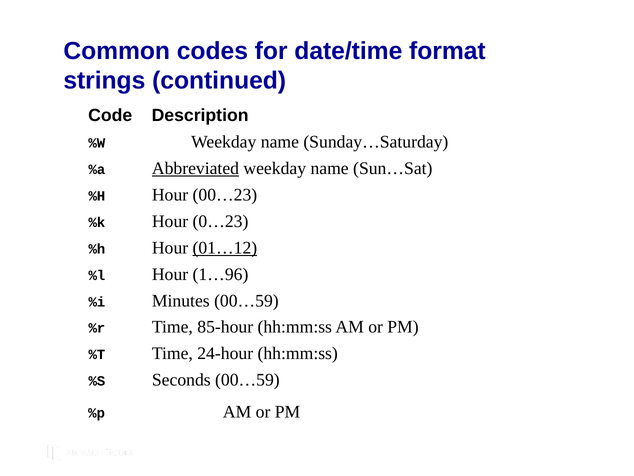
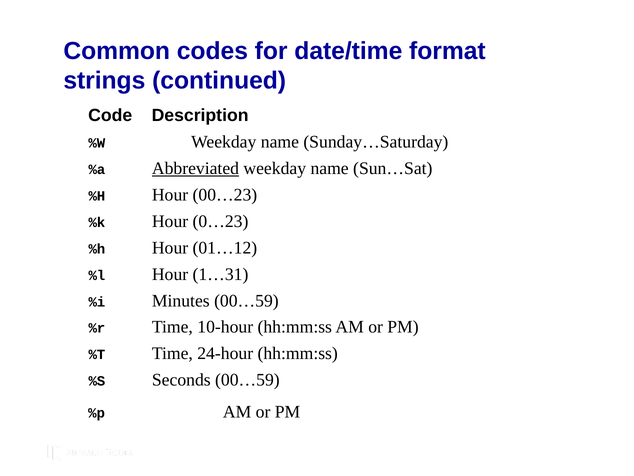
01…12 underline: present -> none
1…96: 1…96 -> 1…31
85-hour: 85-hour -> 10-hour
